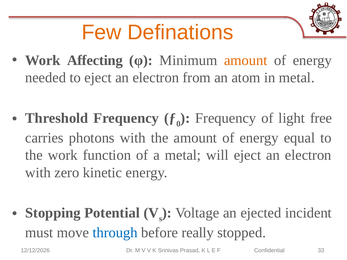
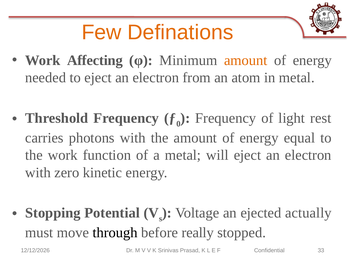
free: free -> rest
incident: incident -> actually
through colour: blue -> black
